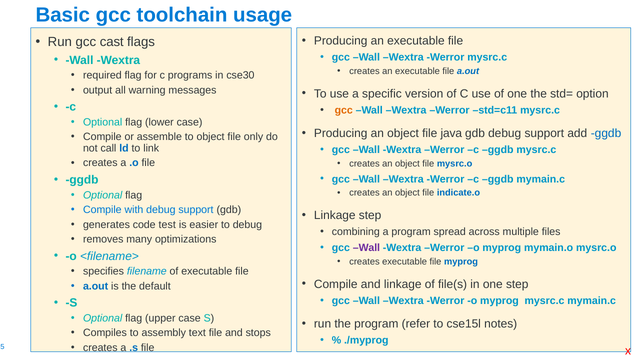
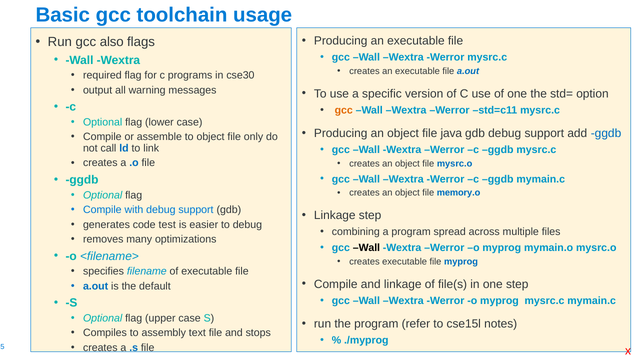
cast: cast -> also
indicate.o: indicate.o -> memory.o
Wall at (366, 248) colour: purple -> black
